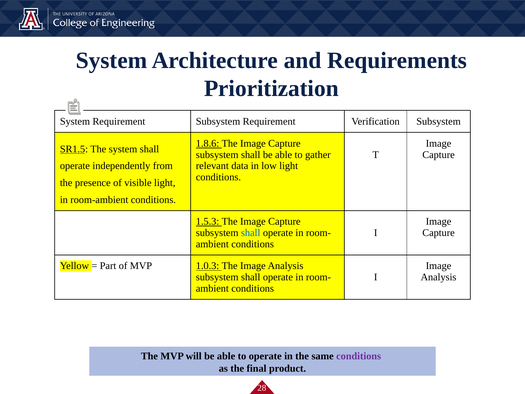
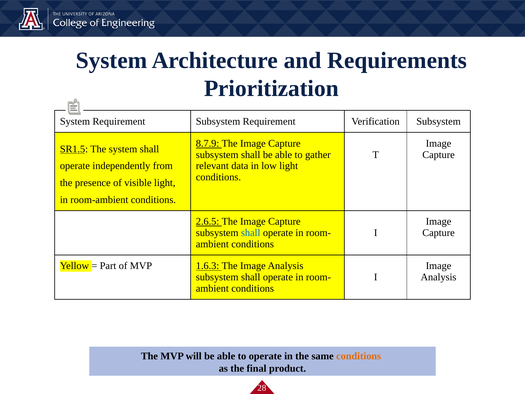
1.8.6: 1.8.6 -> 8.7.9
1.5.3: 1.5.3 -> 2.6.5
1.0.3: 1.0.3 -> 1.6.3
conditions at (359, 356) colour: purple -> orange
